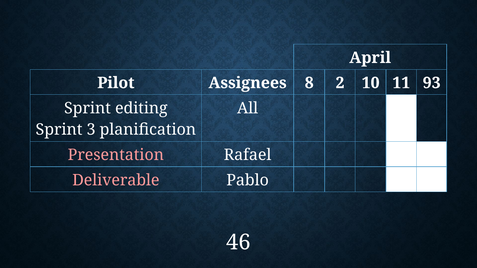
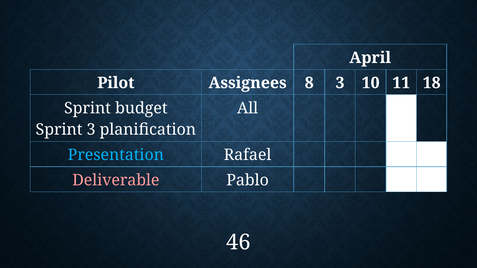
8 2: 2 -> 3
93: 93 -> 18
editing: editing -> budget
Presentation colour: pink -> light blue
